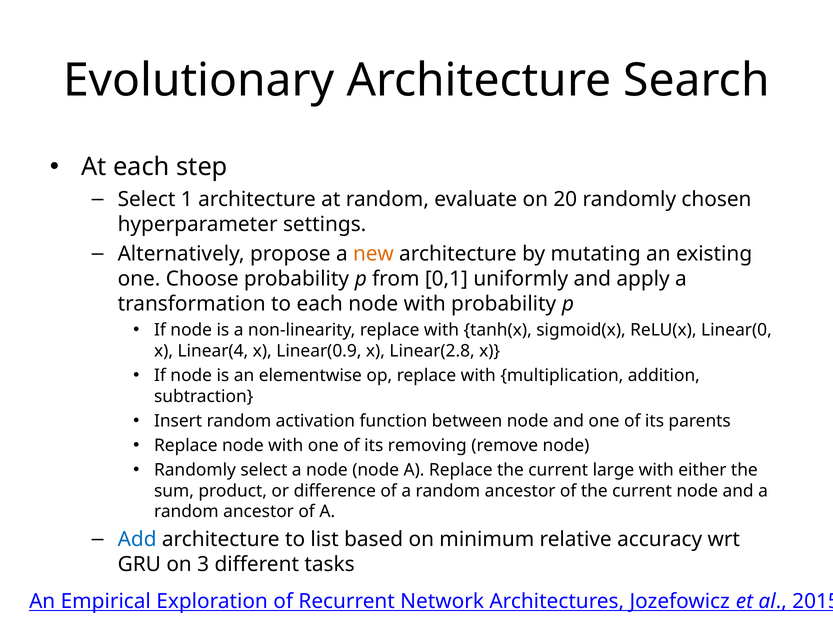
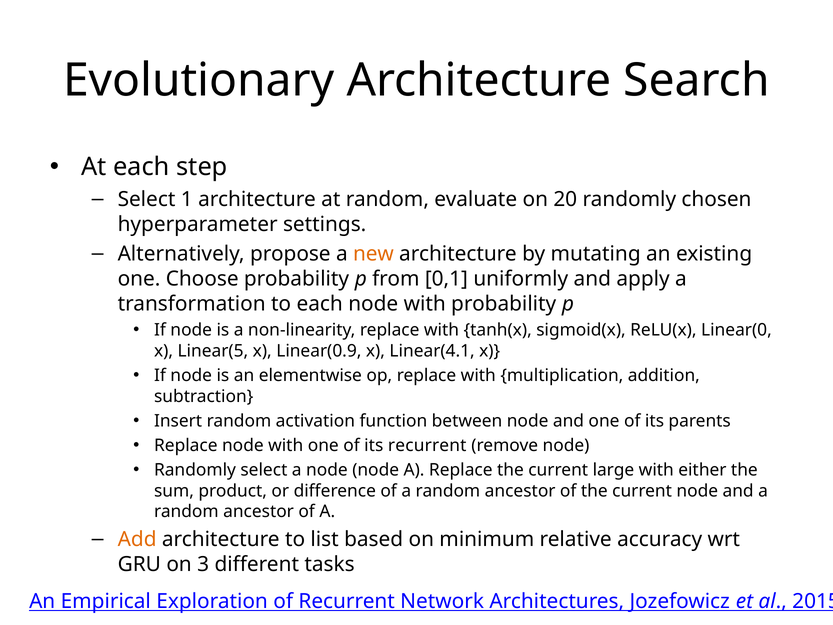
Linear(4: Linear(4 -> Linear(5
Linear(2.8: Linear(2.8 -> Linear(4.1
its removing: removing -> recurrent
Add colour: blue -> orange
